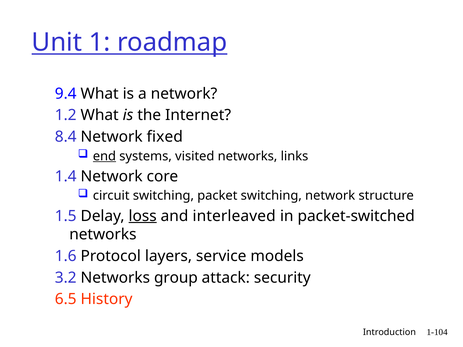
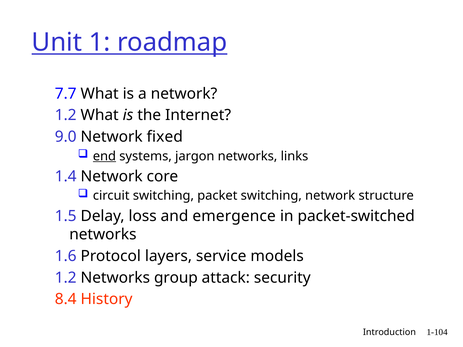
9.4: 9.4 -> 7.7
8.4: 8.4 -> 9.0
visited: visited -> jargon
loss underline: present -> none
interleaved: interleaved -> emergence
3.2 at (66, 278): 3.2 -> 1.2
6.5: 6.5 -> 8.4
